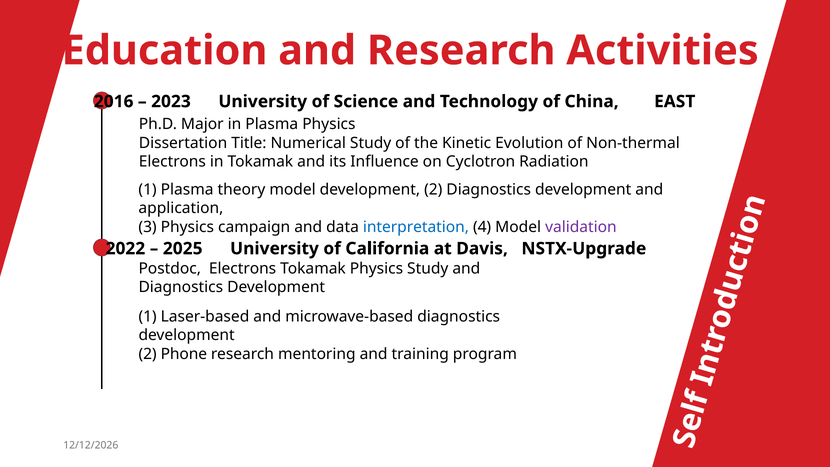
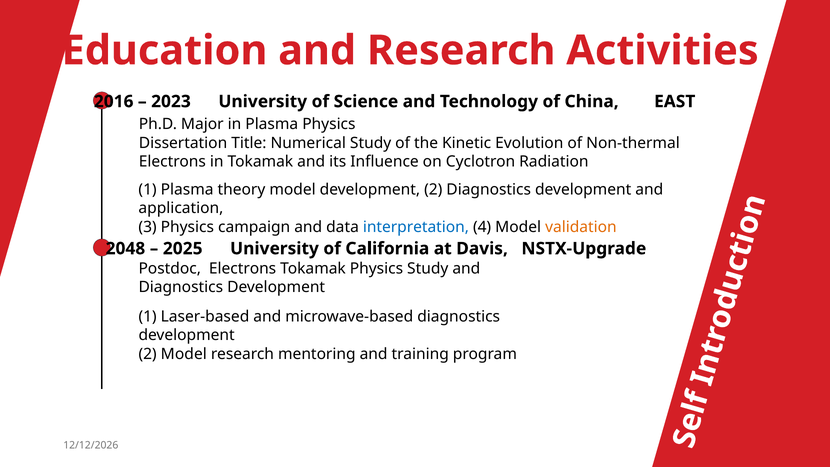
validation colour: purple -> orange
2022: 2022 -> 2048
2 Phone: Phone -> Model
